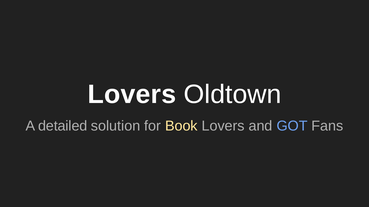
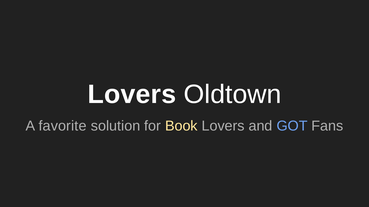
detailed: detailed -> favorite
